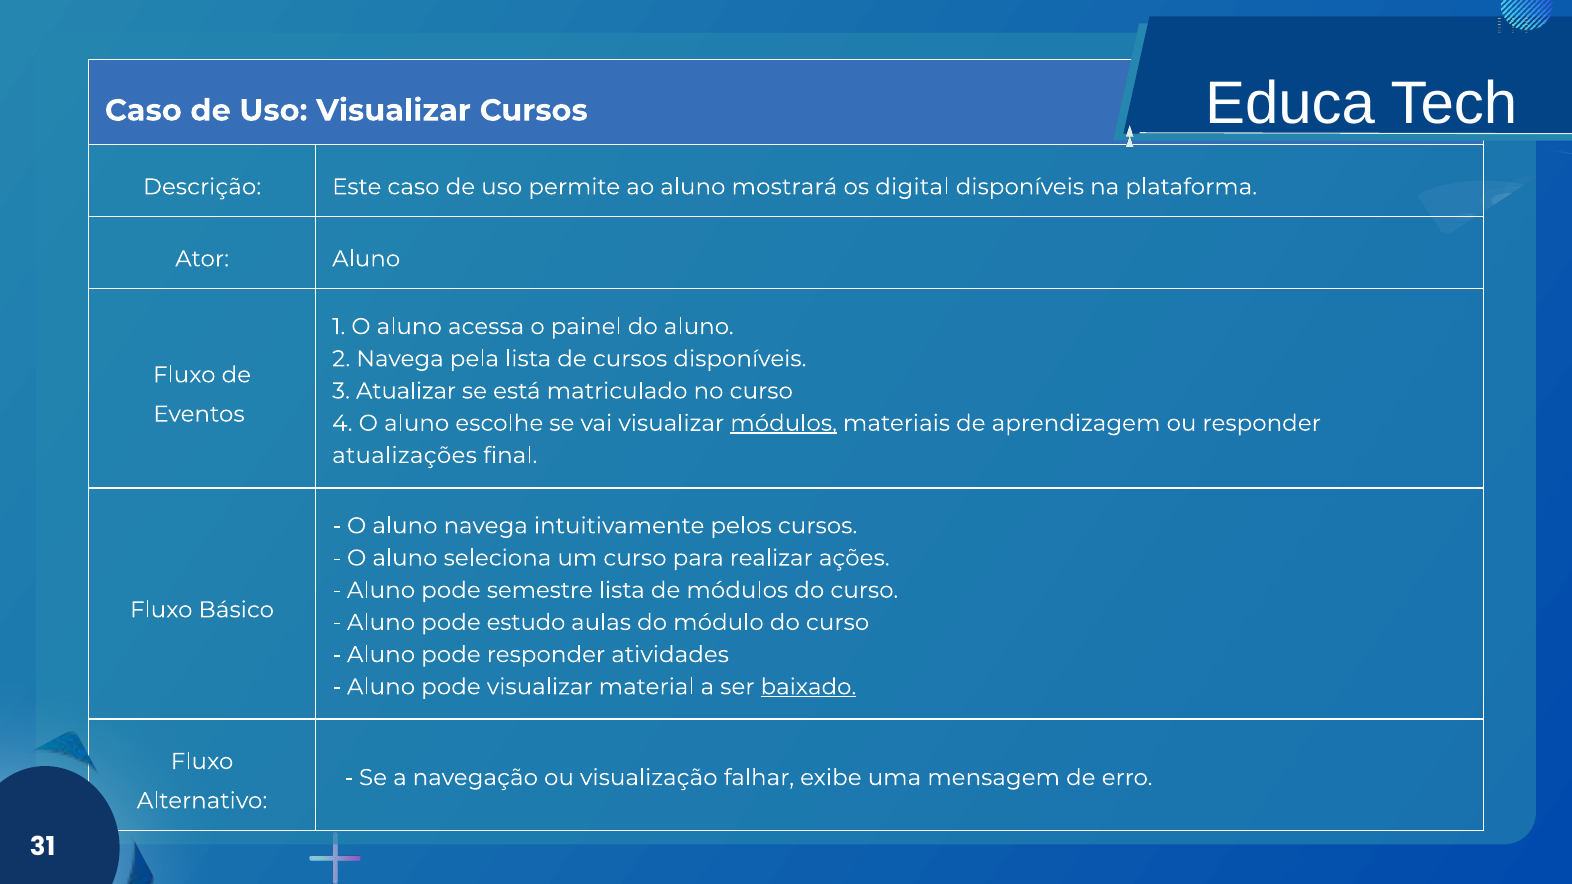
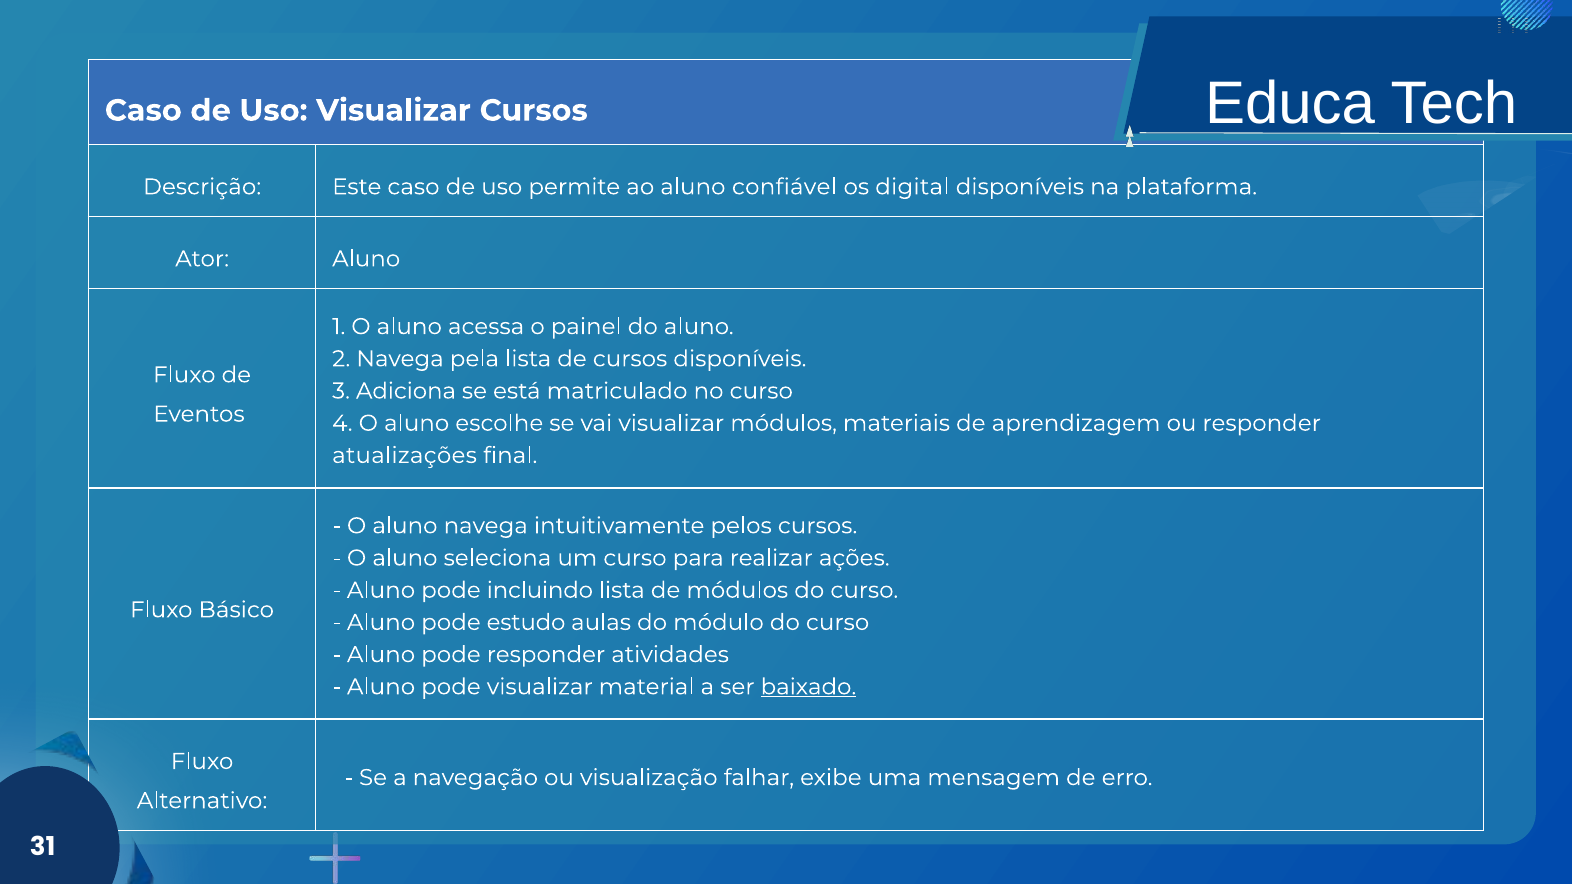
mostrará: mostrará -> confiável
Atualizar: Atualizar -> Adiciona
módulos at (784, 423) underline: present -> none
semestre: semestre -> incluindo
